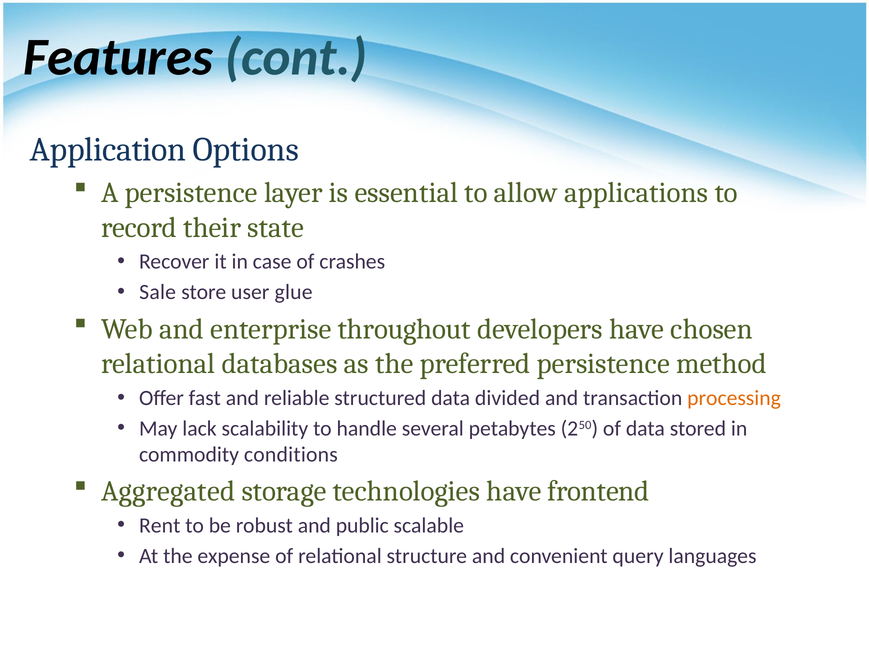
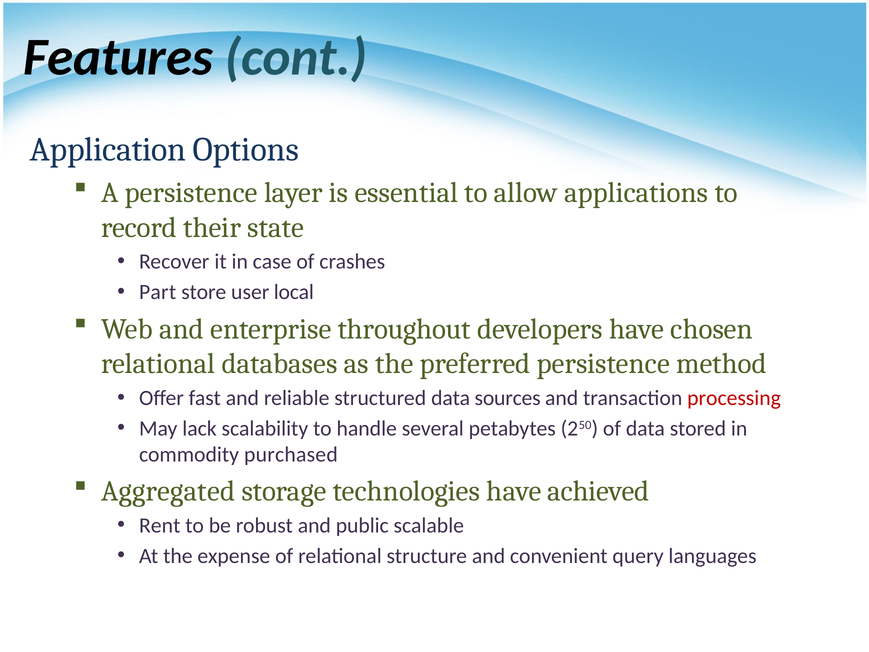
Sale: Sale -> Part
glue: glue -> local
divided: divided -> sources
processing colour: orange -> red
conditions: conditions -> purchased
frontend: frontend -> achieved
